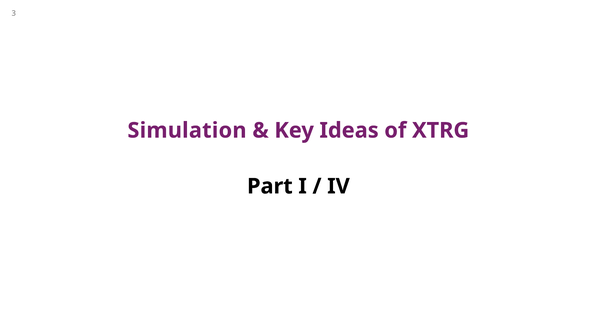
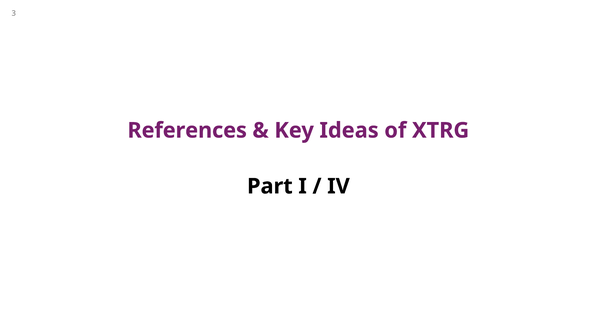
Simulation: Simulation -> References
